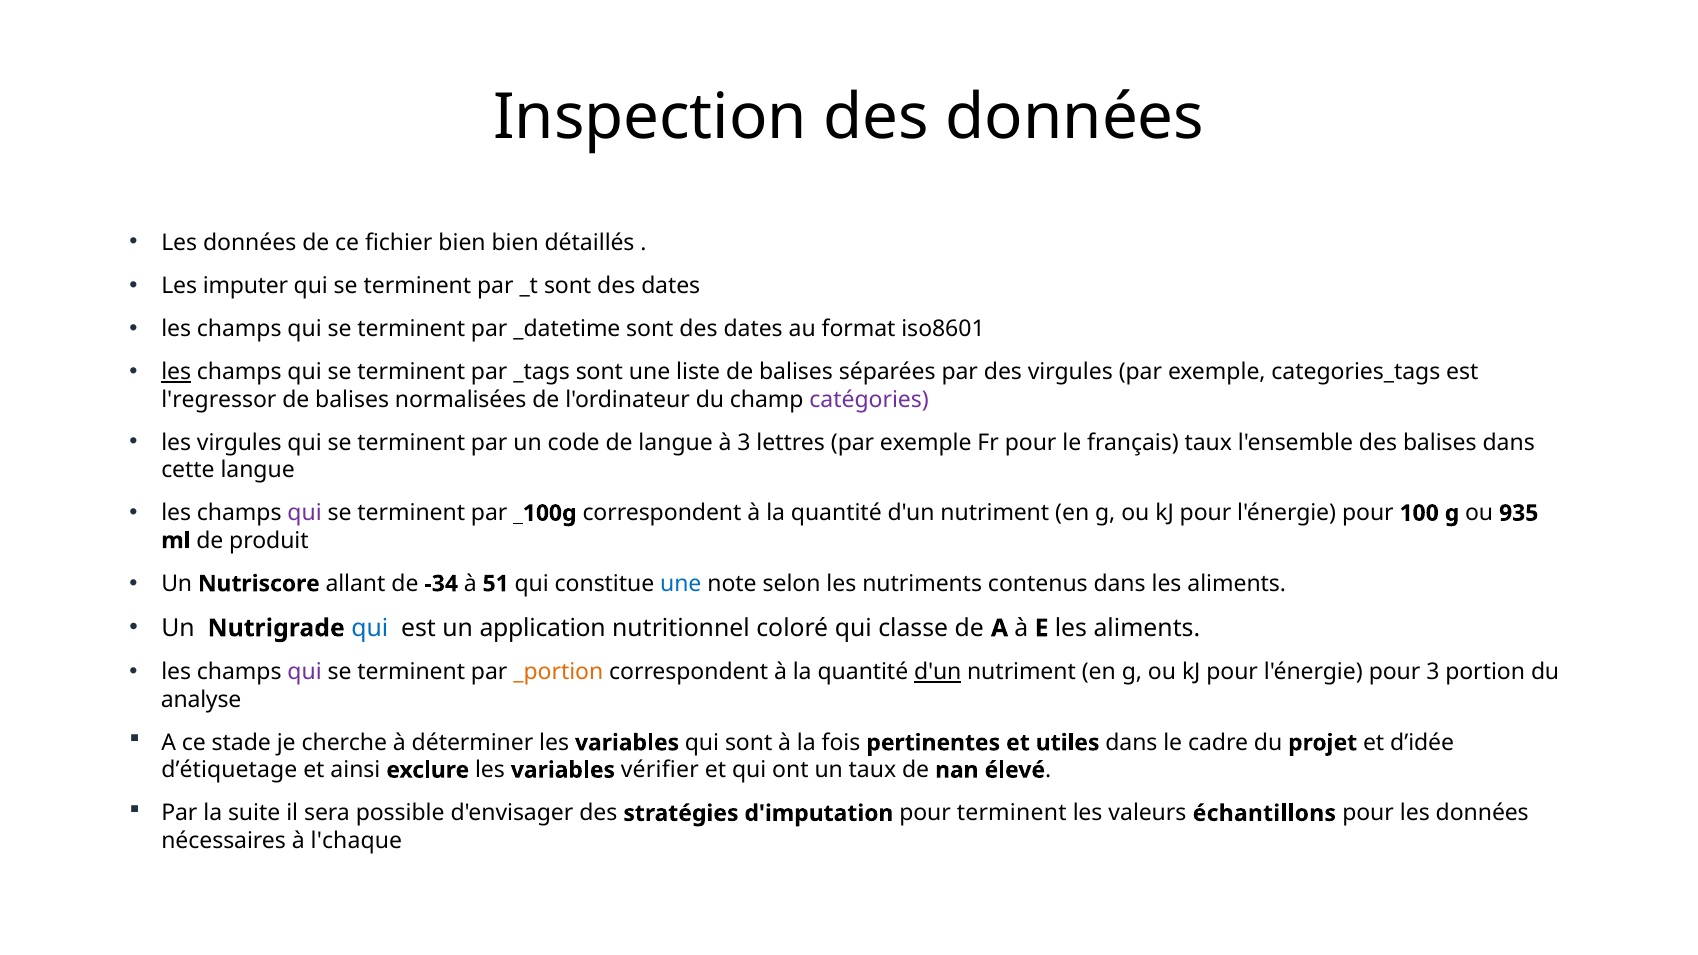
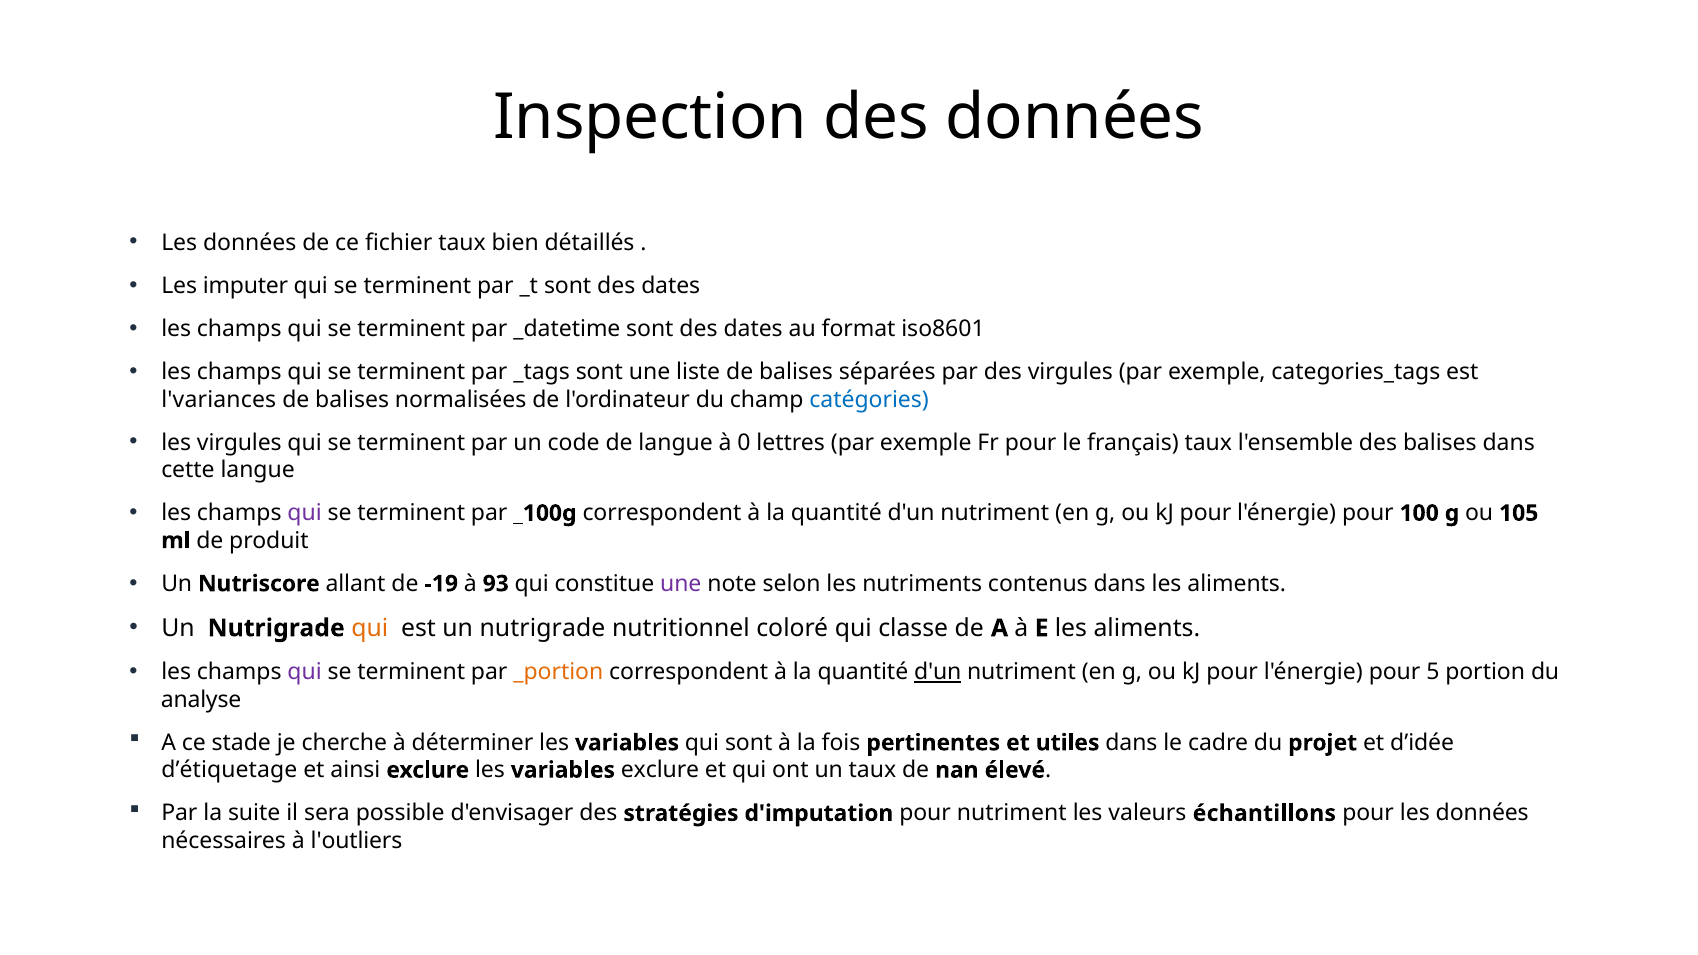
fichier bien: bien -> taux
les at (176, 372) underline: present -> none
l'regressor: l'regressor -> l'variances
catégories colour: purple -> blue
à 3: 3 -> 0
935: 935 -> 105
-34: -34 -> -19
51: 51 -> 93
une at (681, 584) colour: blue -> purple
qui at (370, 628) colour: blue -> orange
est un application: application -> nutrigrade
pour 3: 3 -> 5
variables vérifier: vérifier -> exclure
pour terminent: terminent -> nutriment
l'chaque: l'chaque -> l'outliers
